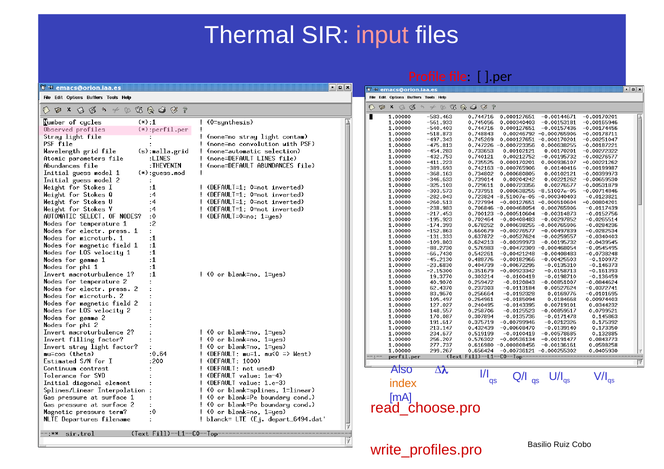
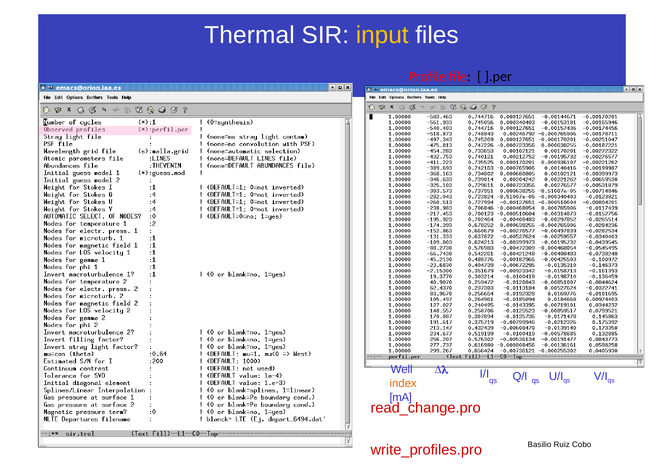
input at (382, 35) colour: pink -> yellow
Also: Also -> Well
read_choose.pro: read_choose.pro -> read_change.pro
